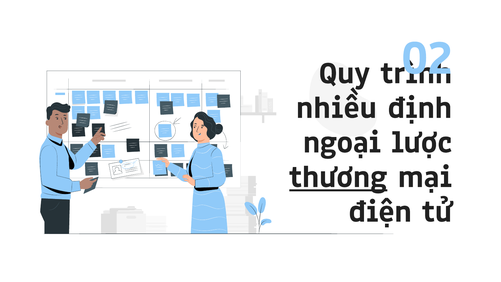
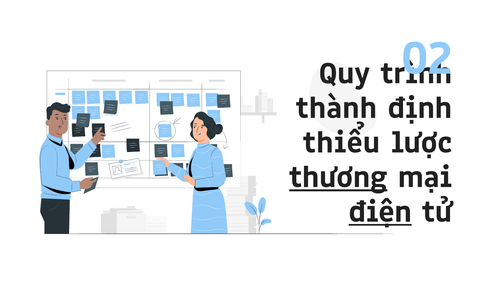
nhiều: nhiều -> thành
ngoại: ngoại -> thiểu
điện underline: none -> present
